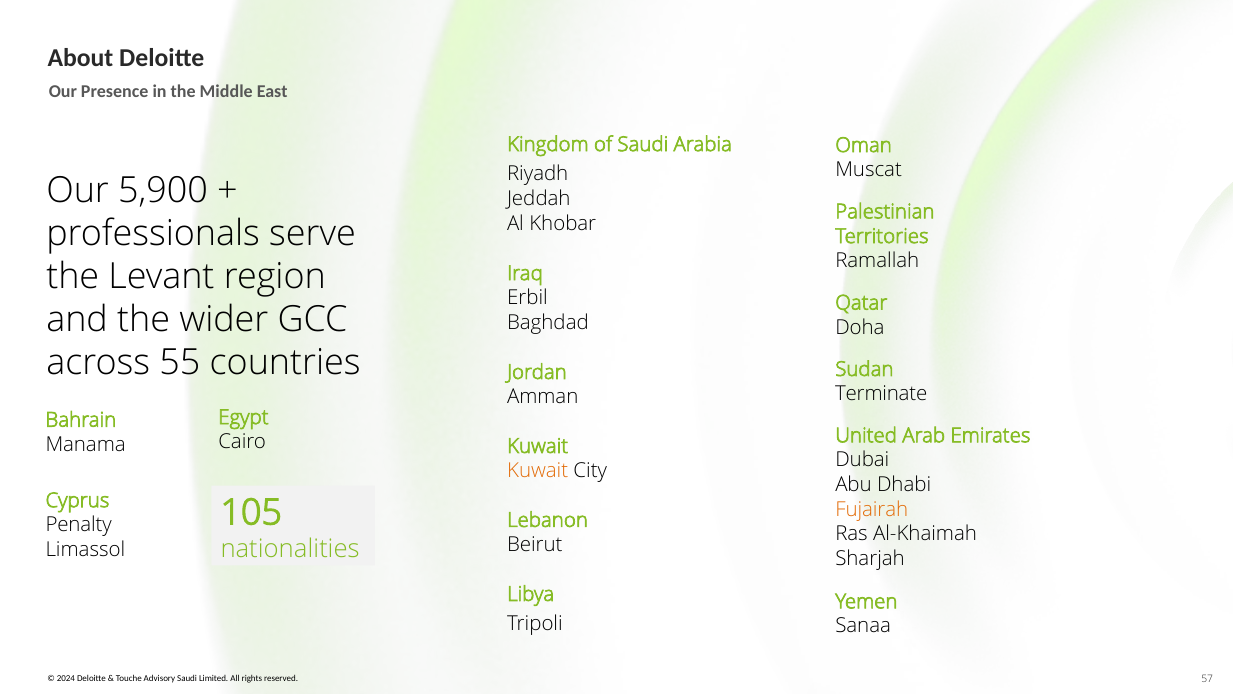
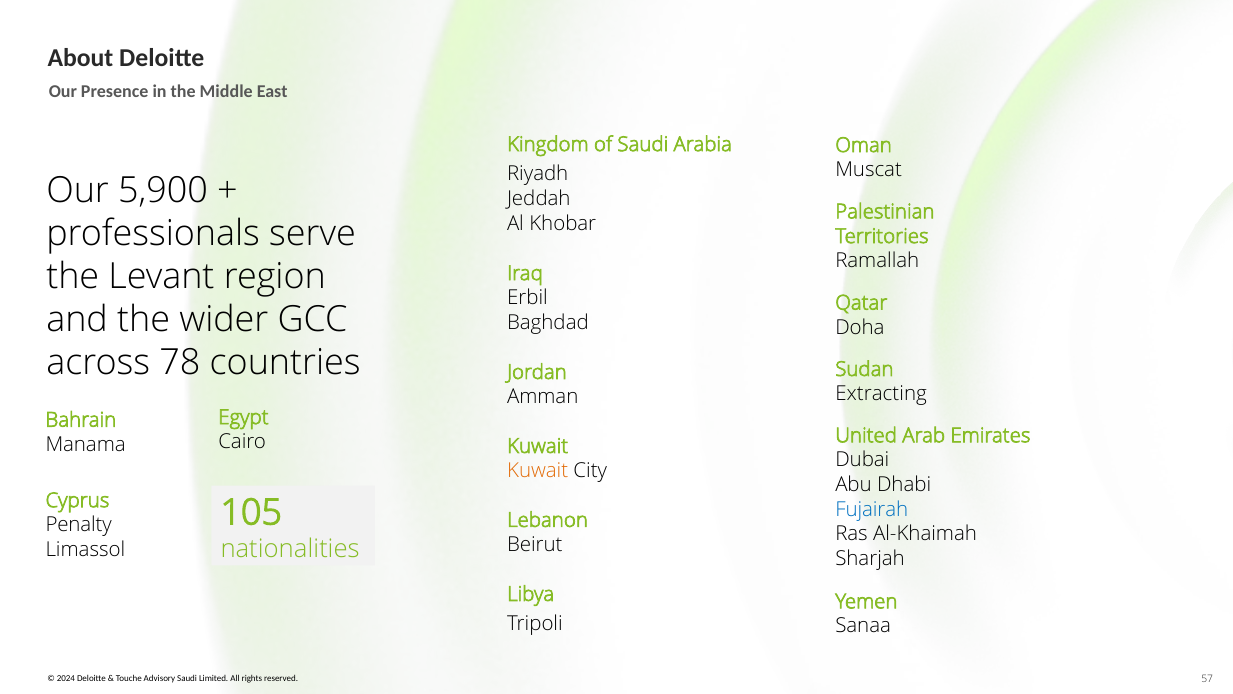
55: 55 -> 78
Terminate: Terminate -> Extracting
Fujairah colour: orange -> blue
